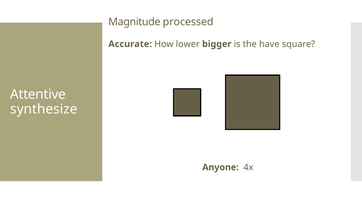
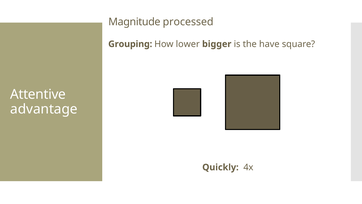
Accurate: Accurate -> Grouping
synthesize: synthesize -> advantage
Anyone: Anyone -> Quickly
